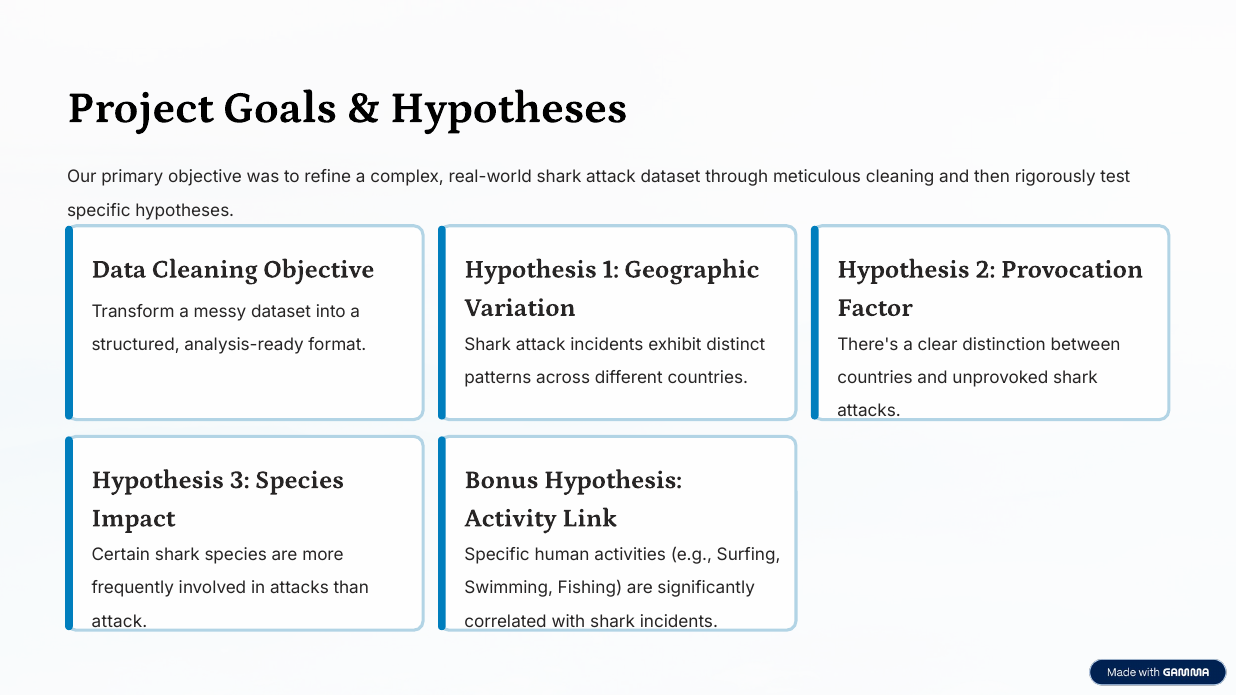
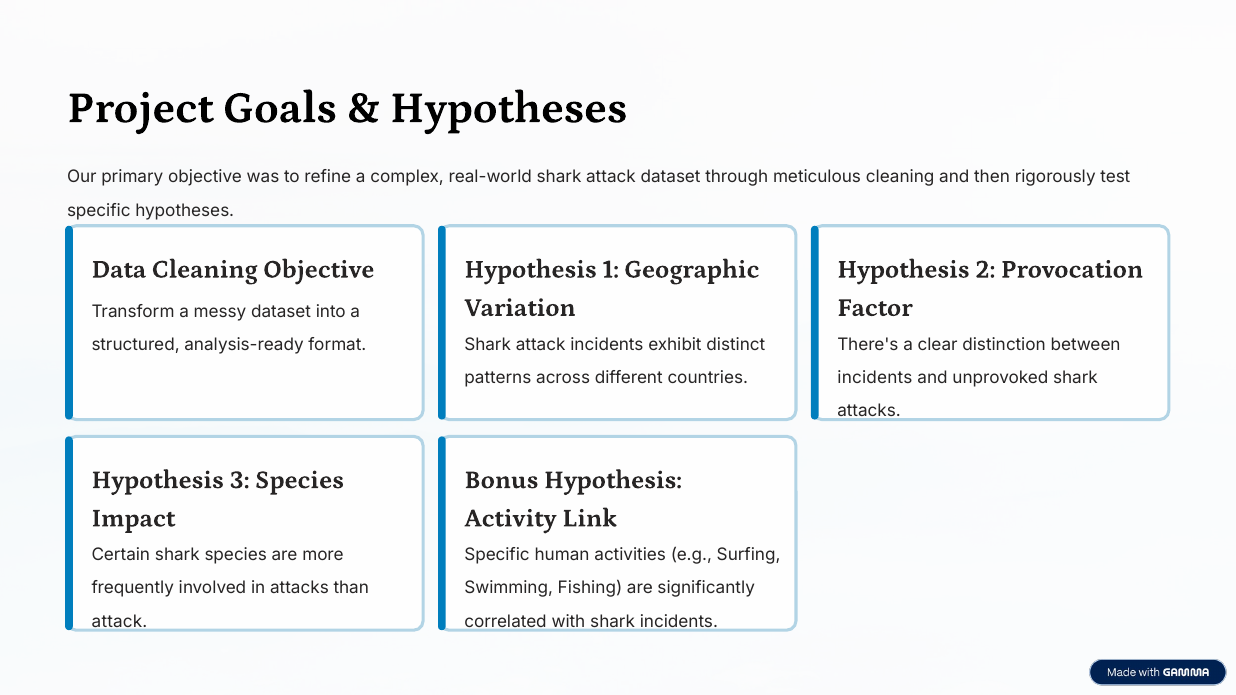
countries at (875, 378): countries -> incidents
